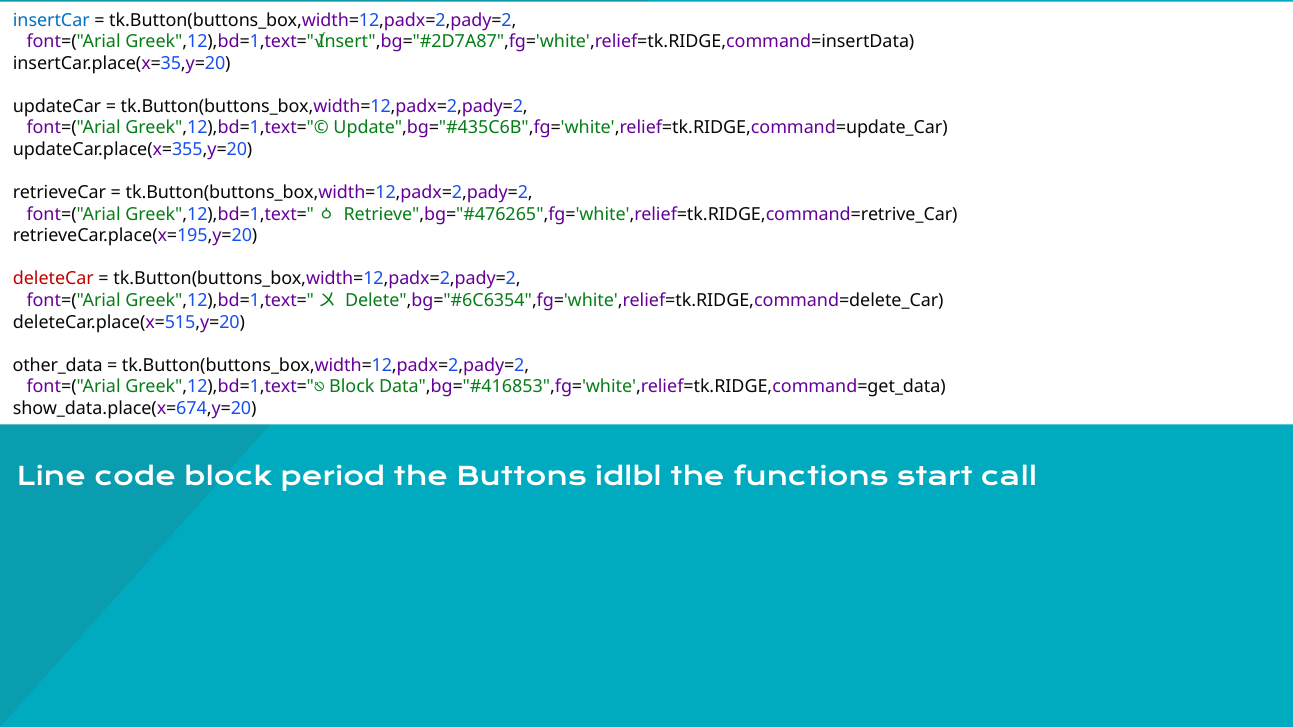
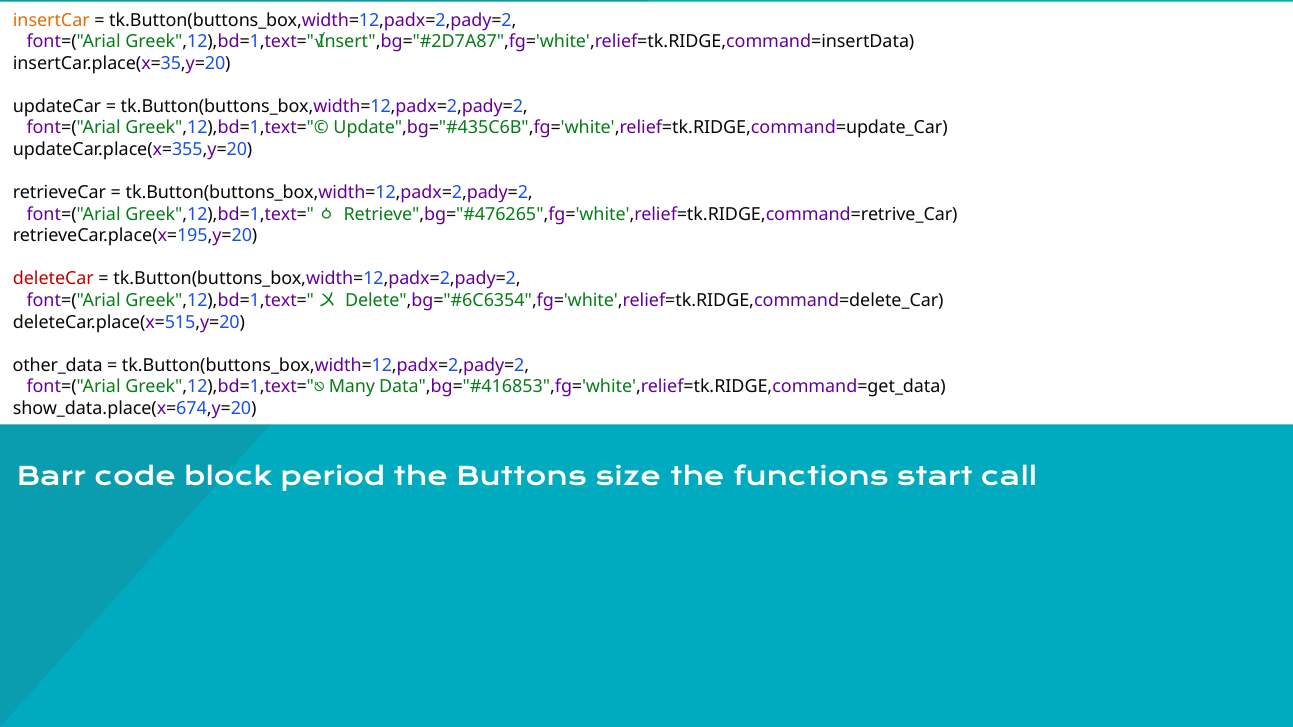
insertCar colour: blue -> orange
Greek",12),bd=1,text="⎋ Block: Block -> Many
Line: Line -> Barr
idlbl: idlbl -> size
